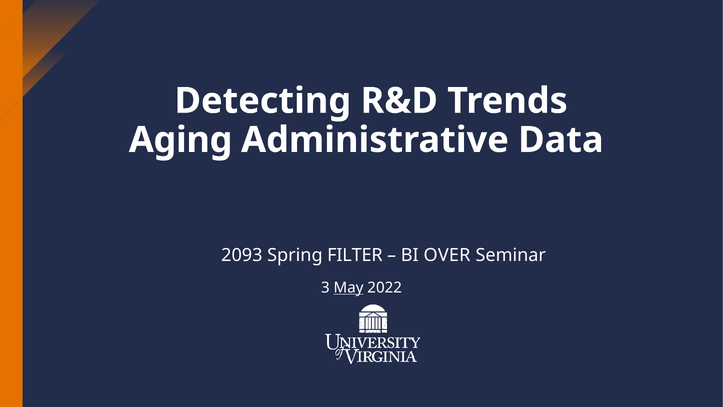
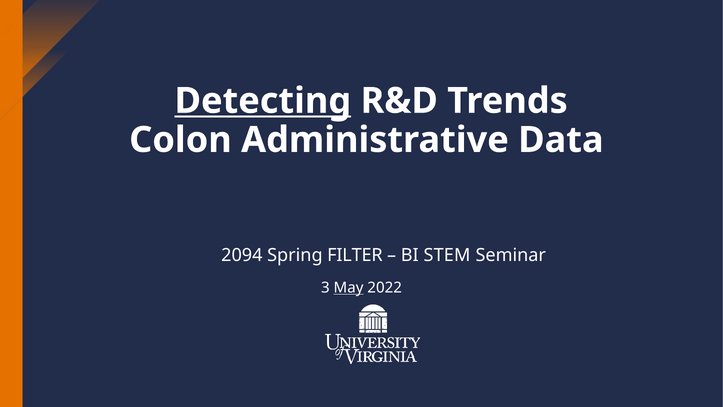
Detecting underline: none -> present
Aging: Aging -> Colon
2093: 2093 -> 2094
OVER: OVER -> STEM
